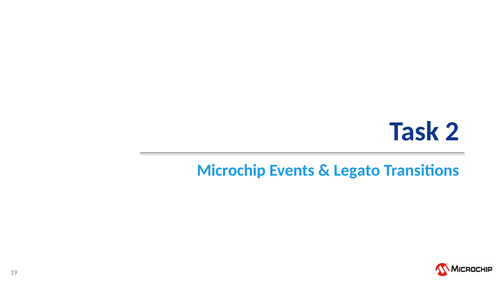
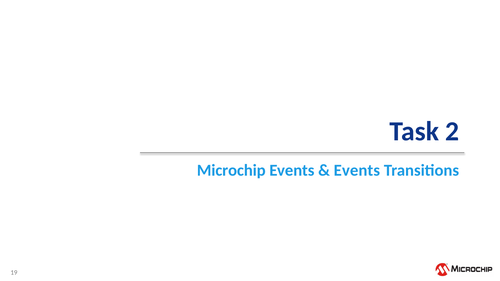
Legato at (357, 171): Legato -> Events
